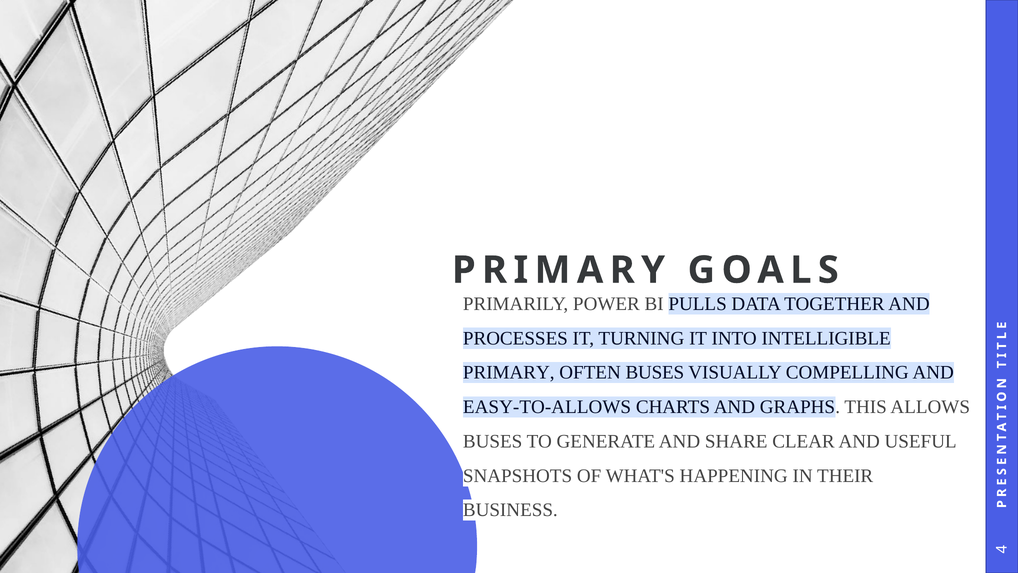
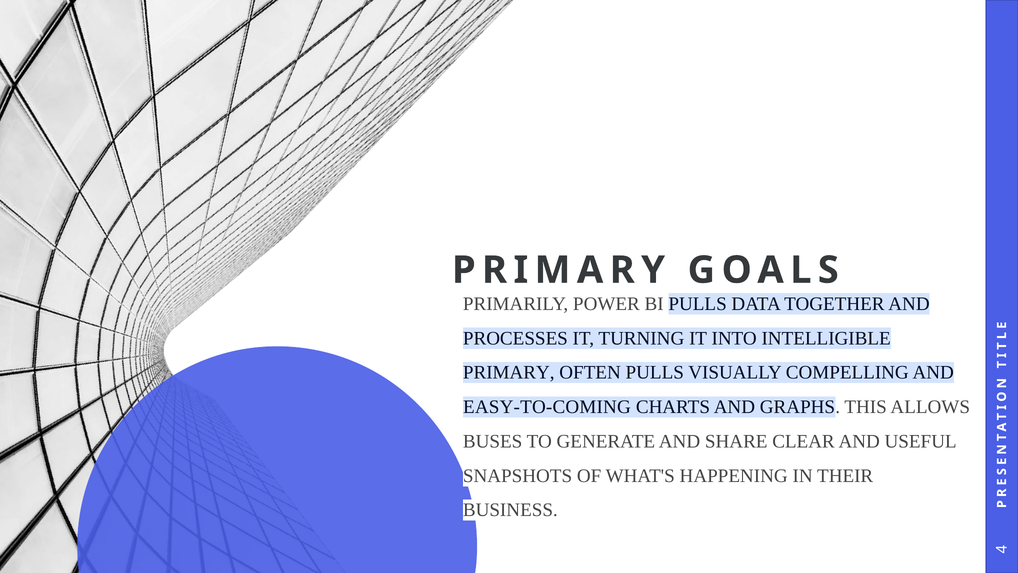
OFTEN BUSES: BUSES -> PULLS
EASY-TO-ALLOWS: EASY-TO-ALLOWS -> EASY-TO-COMING
